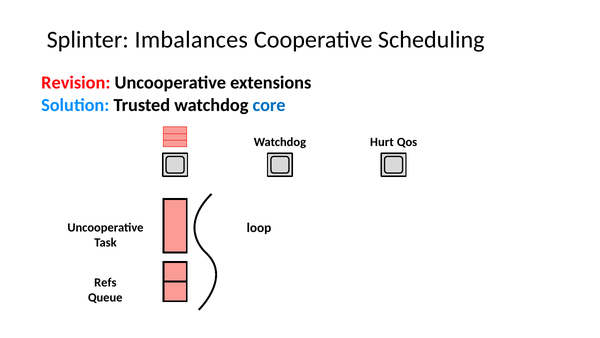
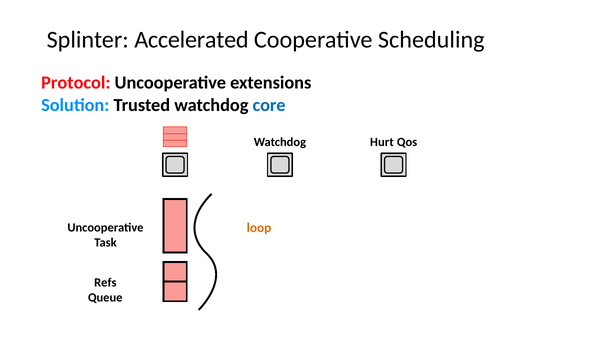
Imbalances: Imbalances -> Accelerated
Revision: Revision -> Protocol
loop colour: black -> orange
